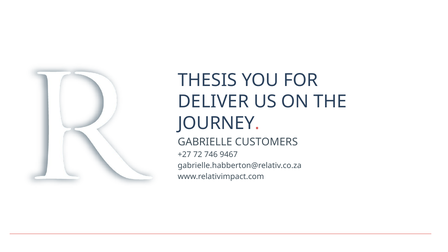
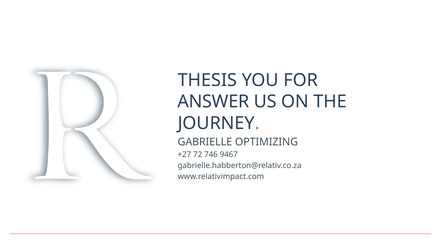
DELIVER: DELIVER -> ANSWER
CUSTOMERS: CUSTOMERS -> OPTIMIZING
